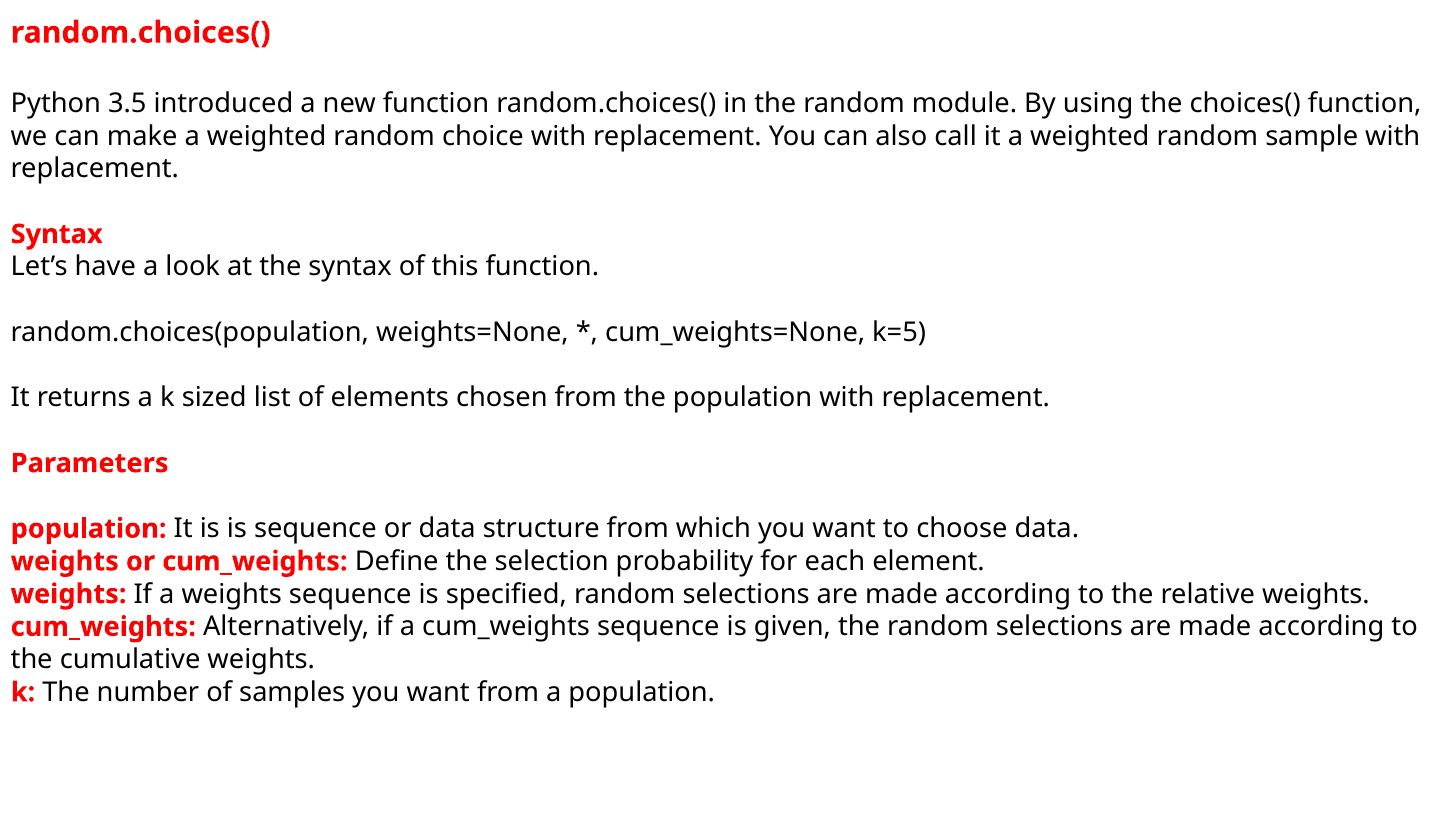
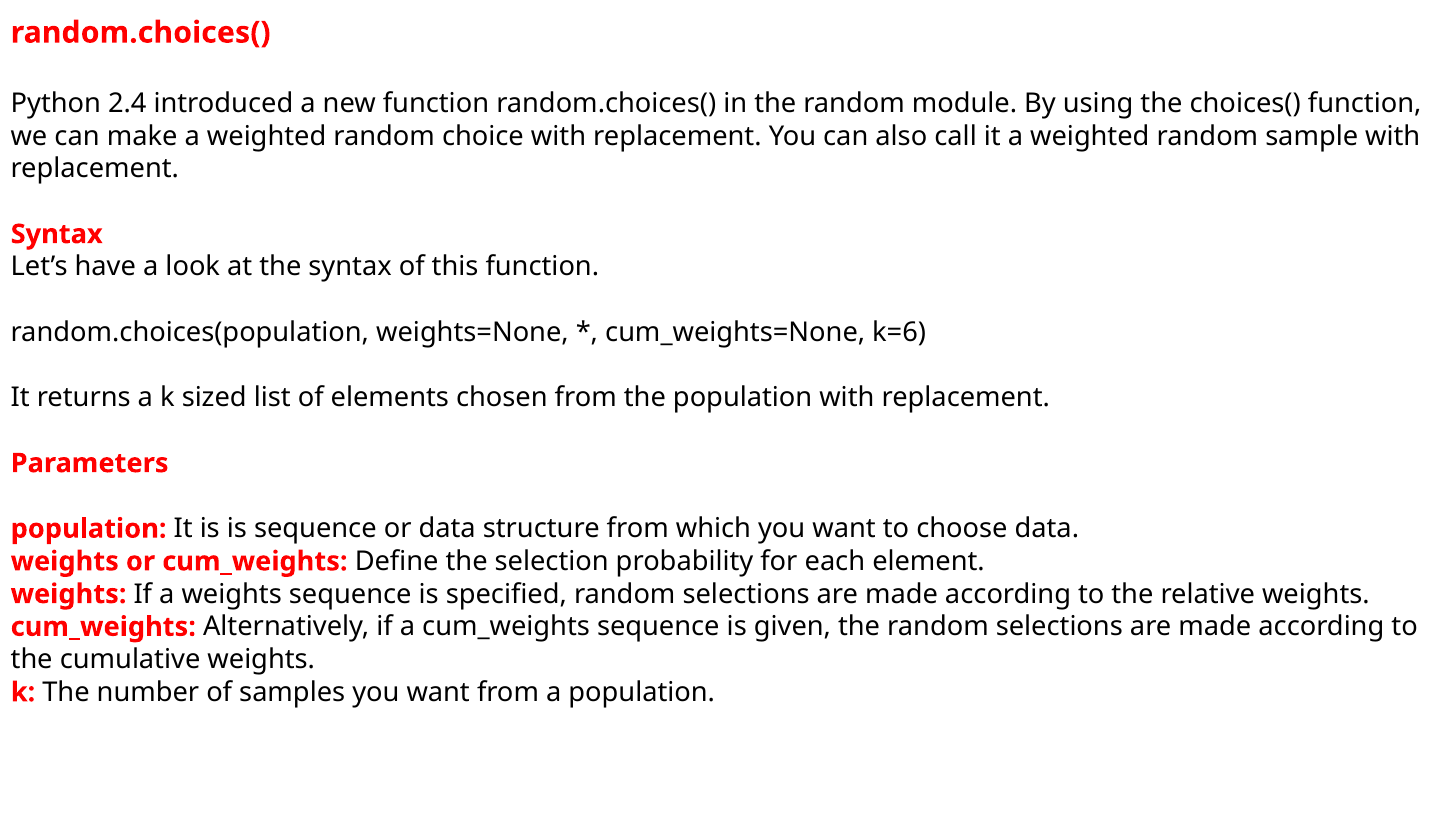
3.5: 3.5 -> 2.4
k=5: k=5 -> k=6
